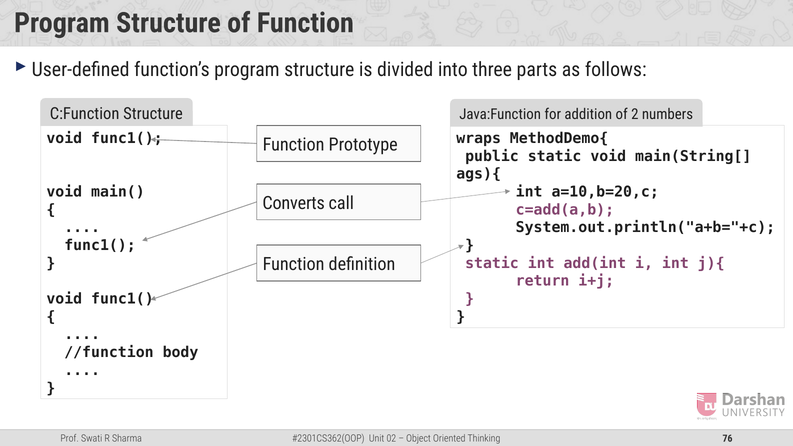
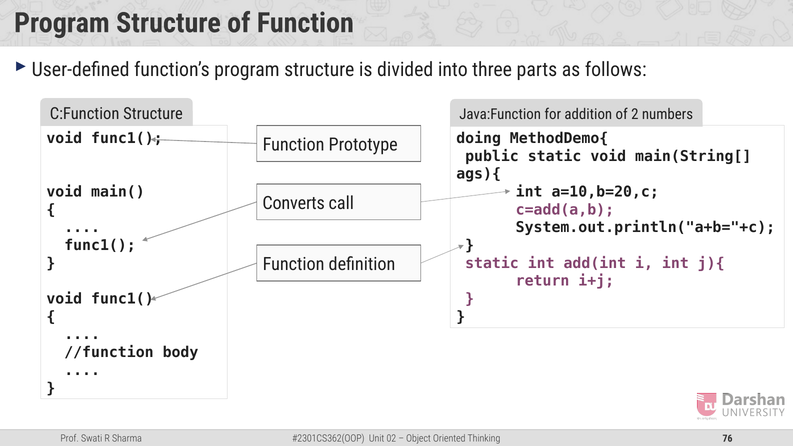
wraps: wraps -> doing
